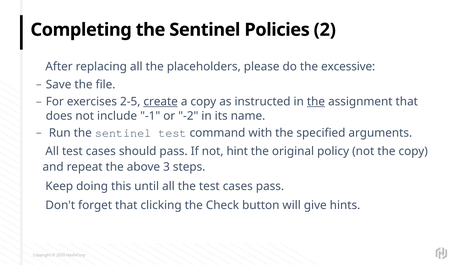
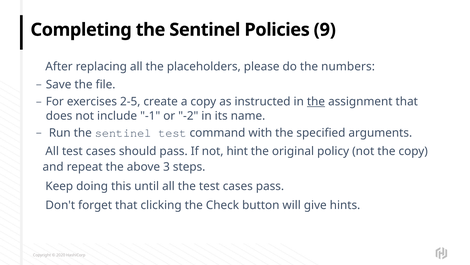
2: 2 -> 9
excessive: excessive -> numbers
create underline: present -> none
